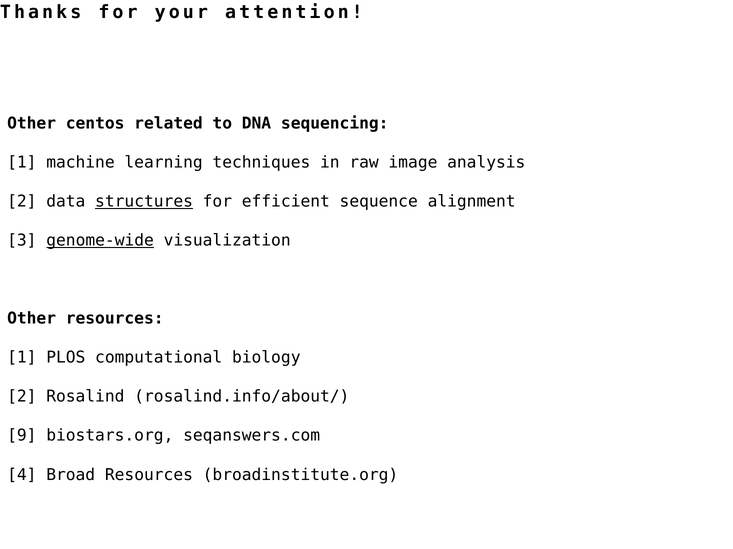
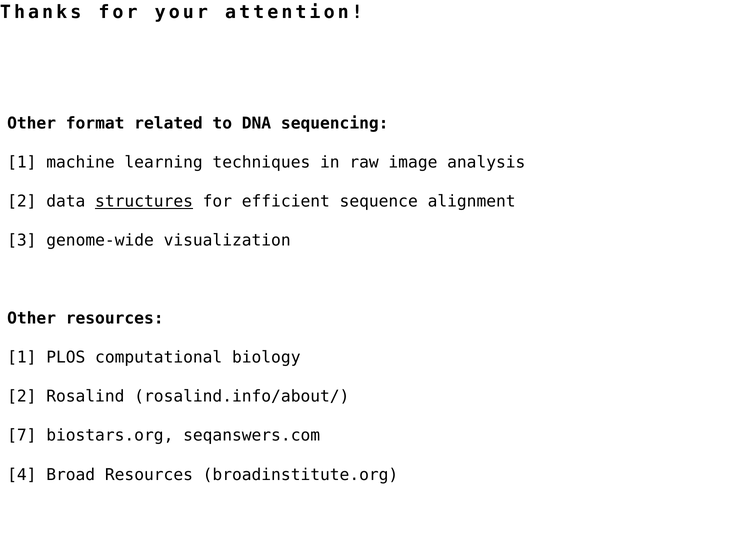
centos: centos -> format
genome-wide underline: present -> none
9: 9 -> 7
